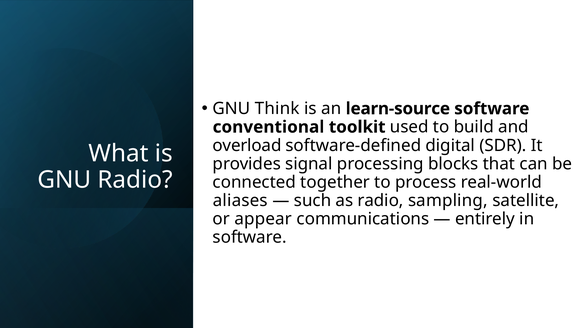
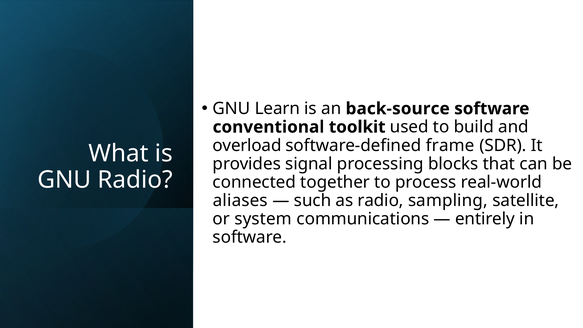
Think: Think -> Learn
learn-source: learn-source -> back-source
digital: digital -> frame
appear: appear -> system
